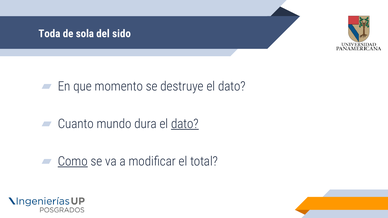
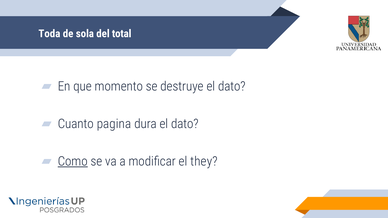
sido: sido -> total
mundo: mundo -> pagina
dato at (185, 124) underline: present -> none
total: total -> they
